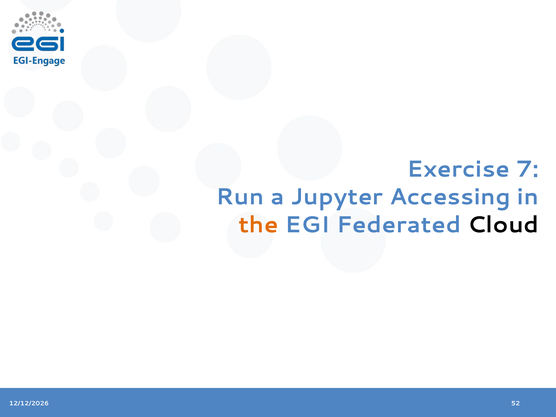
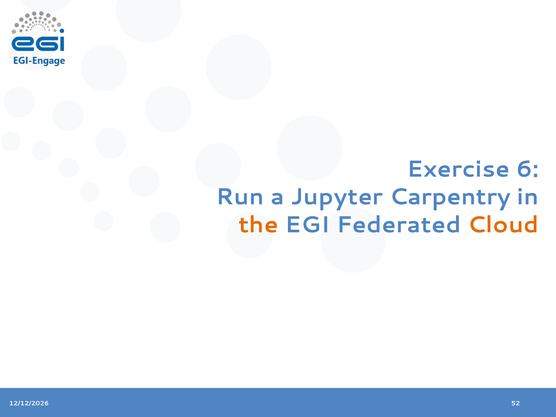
7: 7 -> 6
Accessing: Accessing -> Carpentry
Cloud colour: black -> orange
